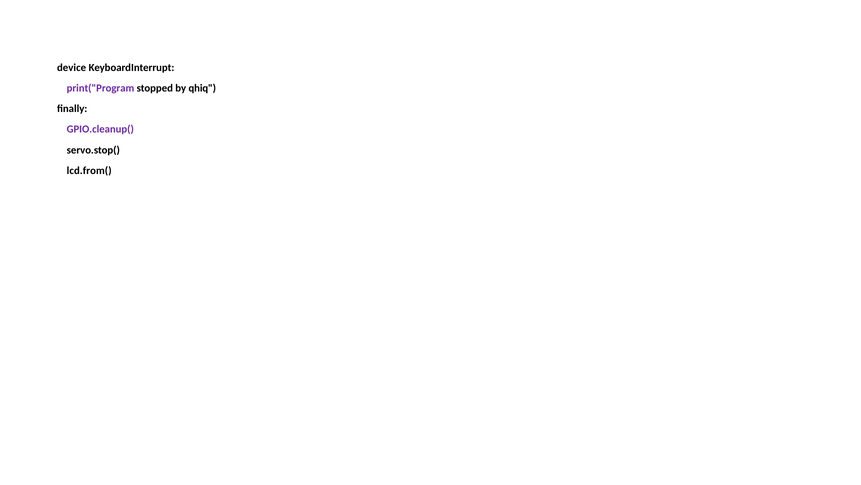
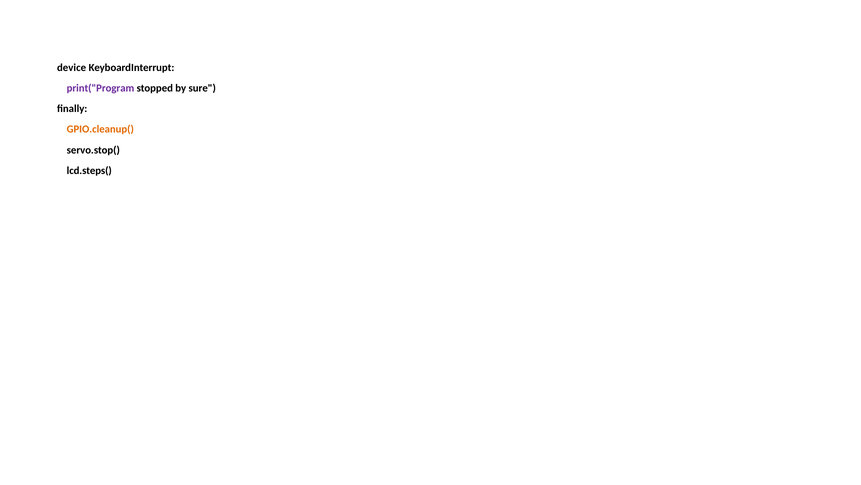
qhiq: qhiq -> sure
GPIO.cleanup( colour: purple -> orange
lcd.from(: lcd.from( -> lcd.steps(
